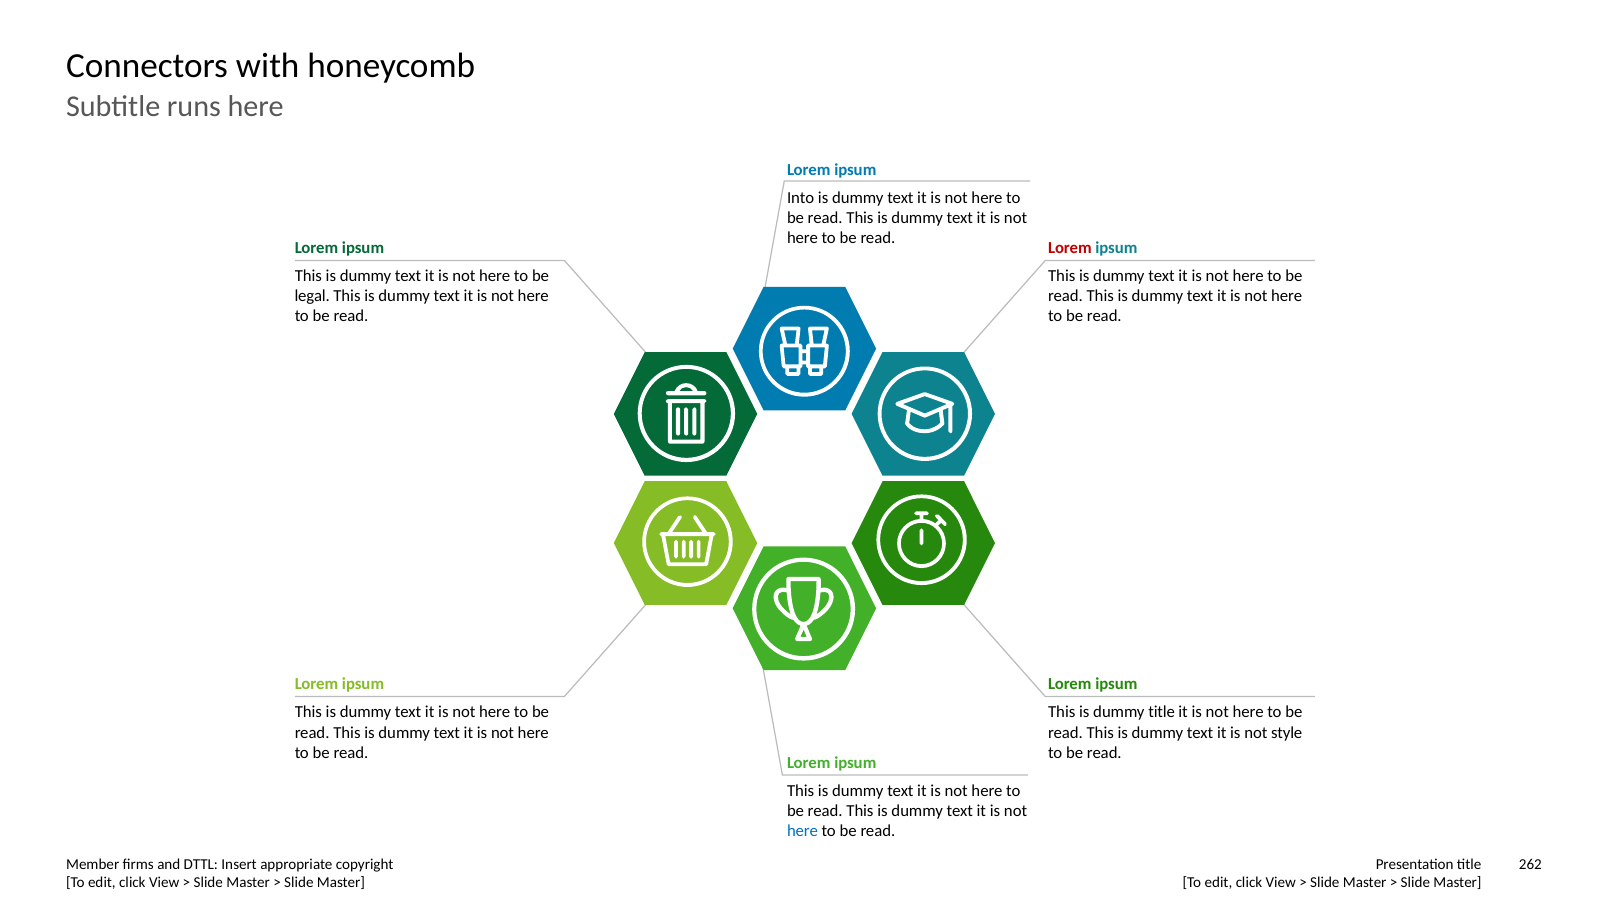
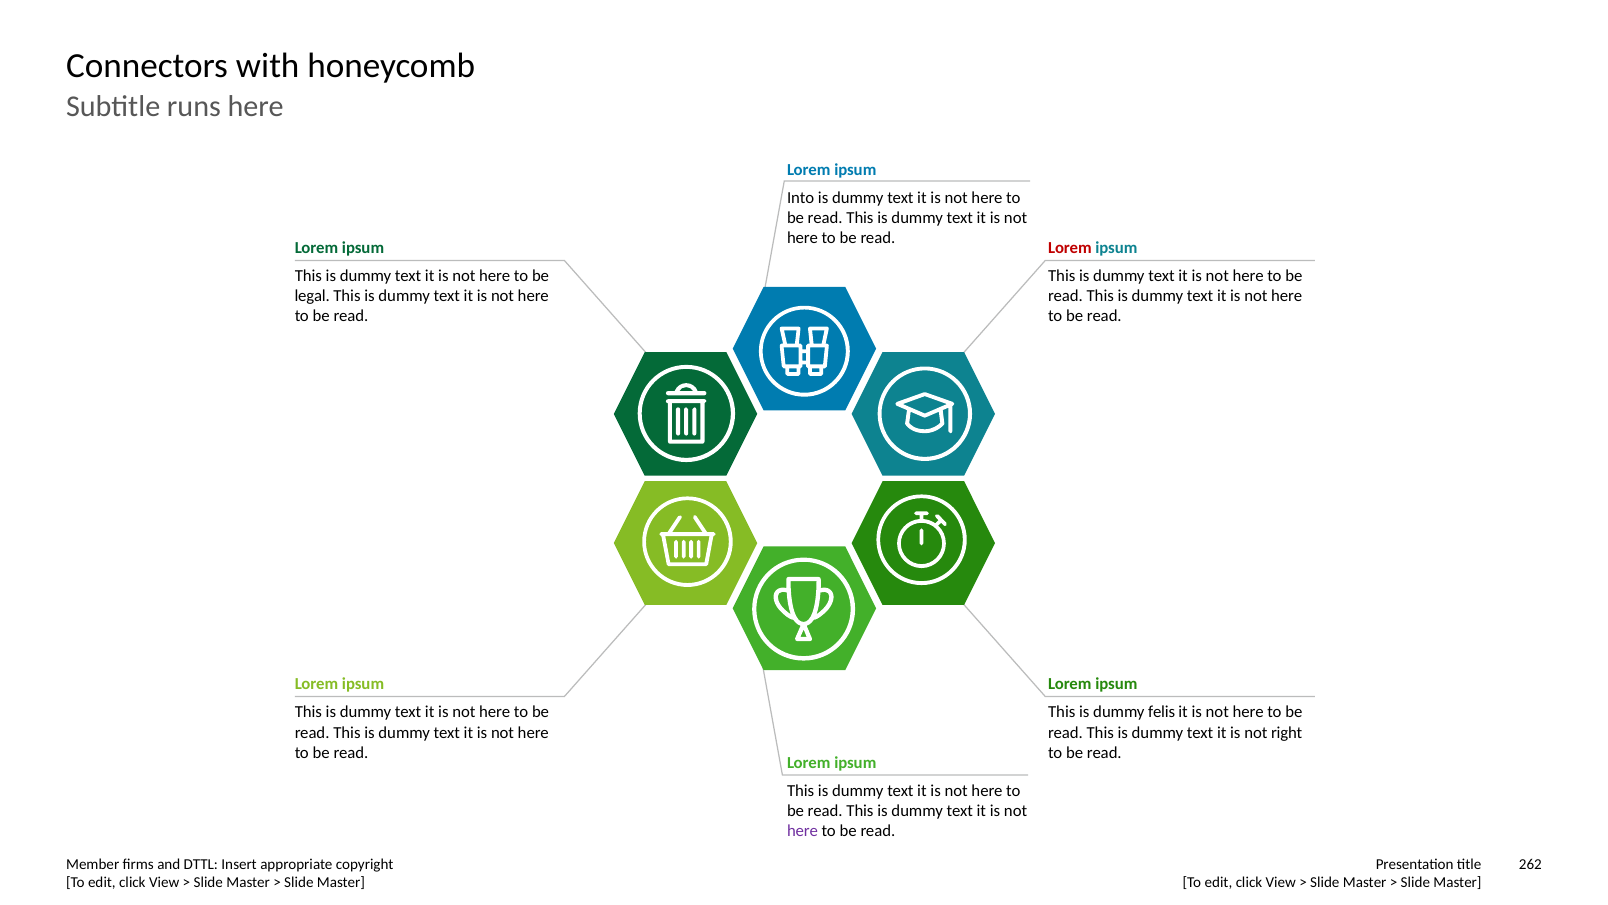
dummy title: title -> felis
style: style -> right
here at (803, 831) colour: blue -> purple
